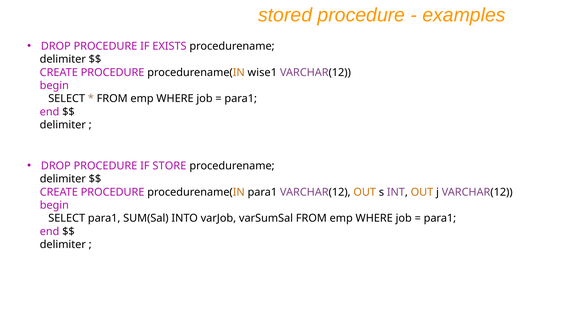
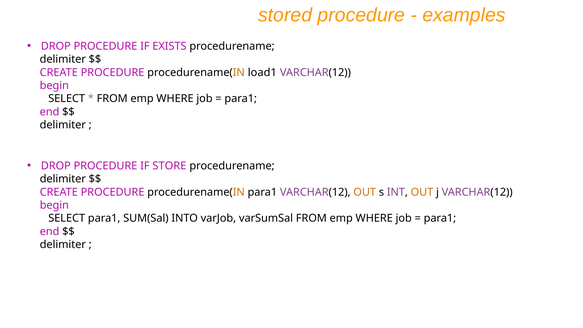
wise1: wise1 -> load1
